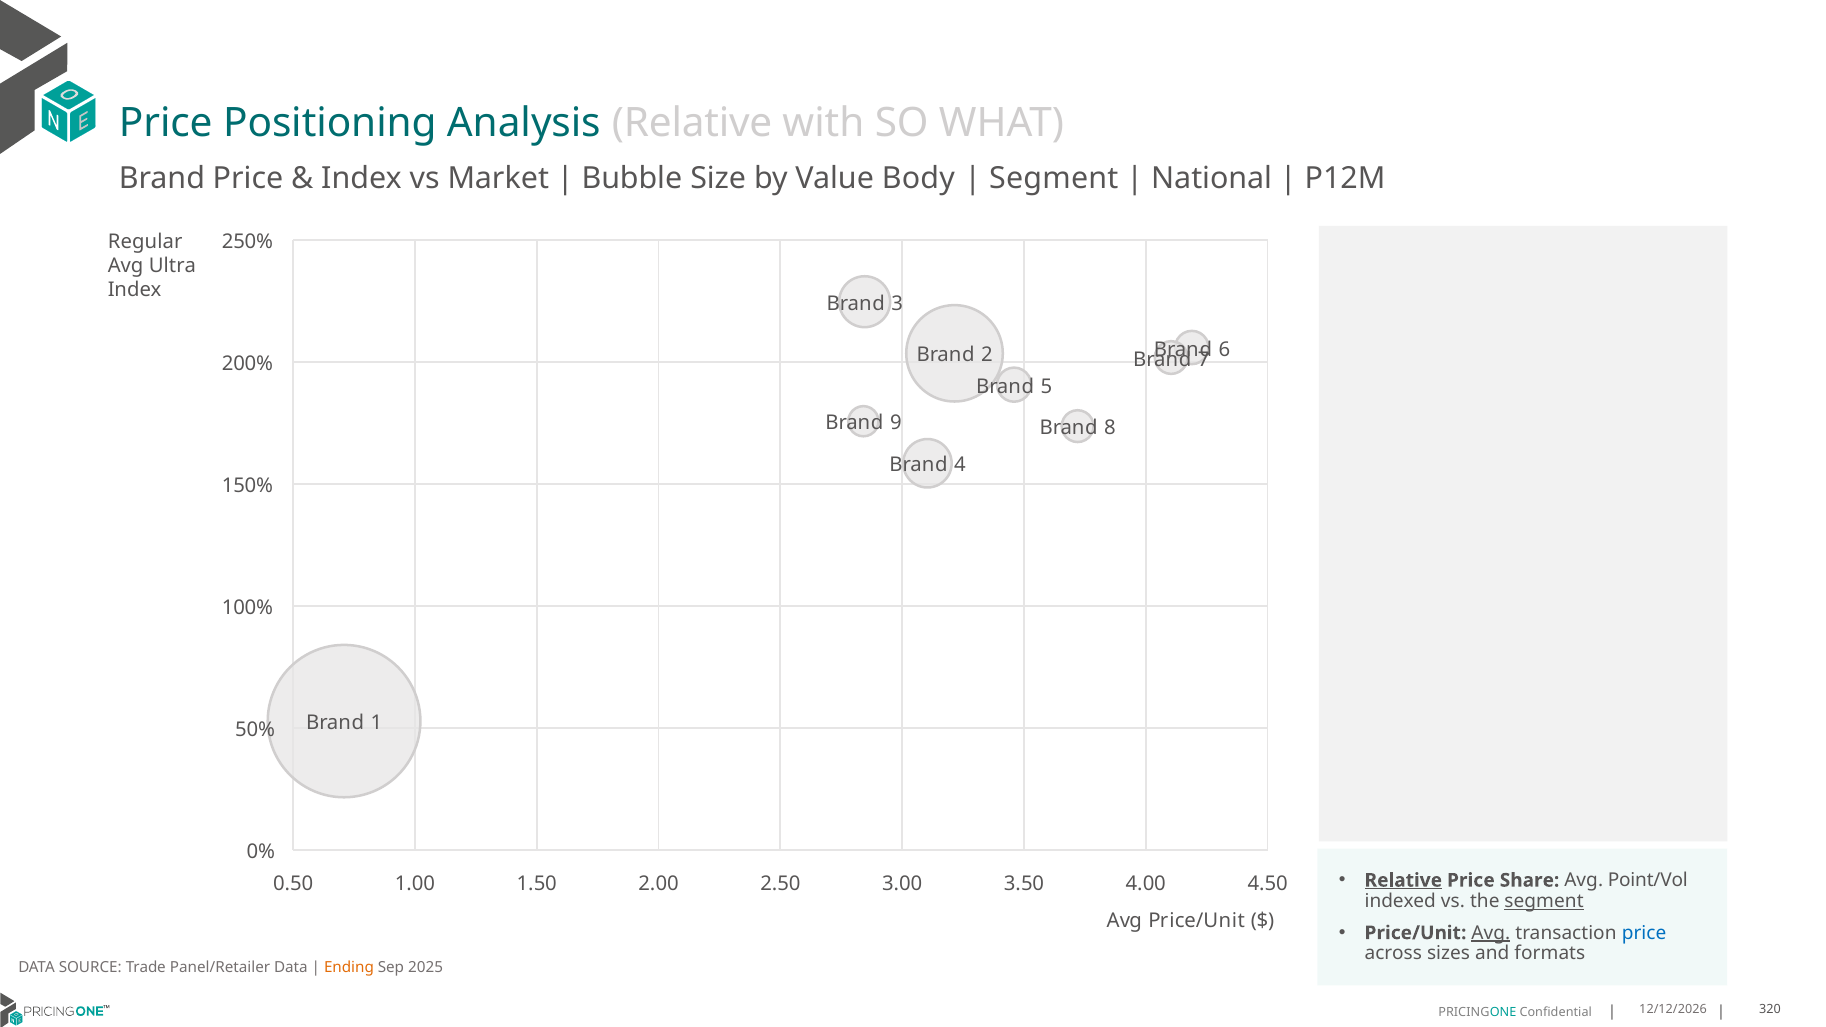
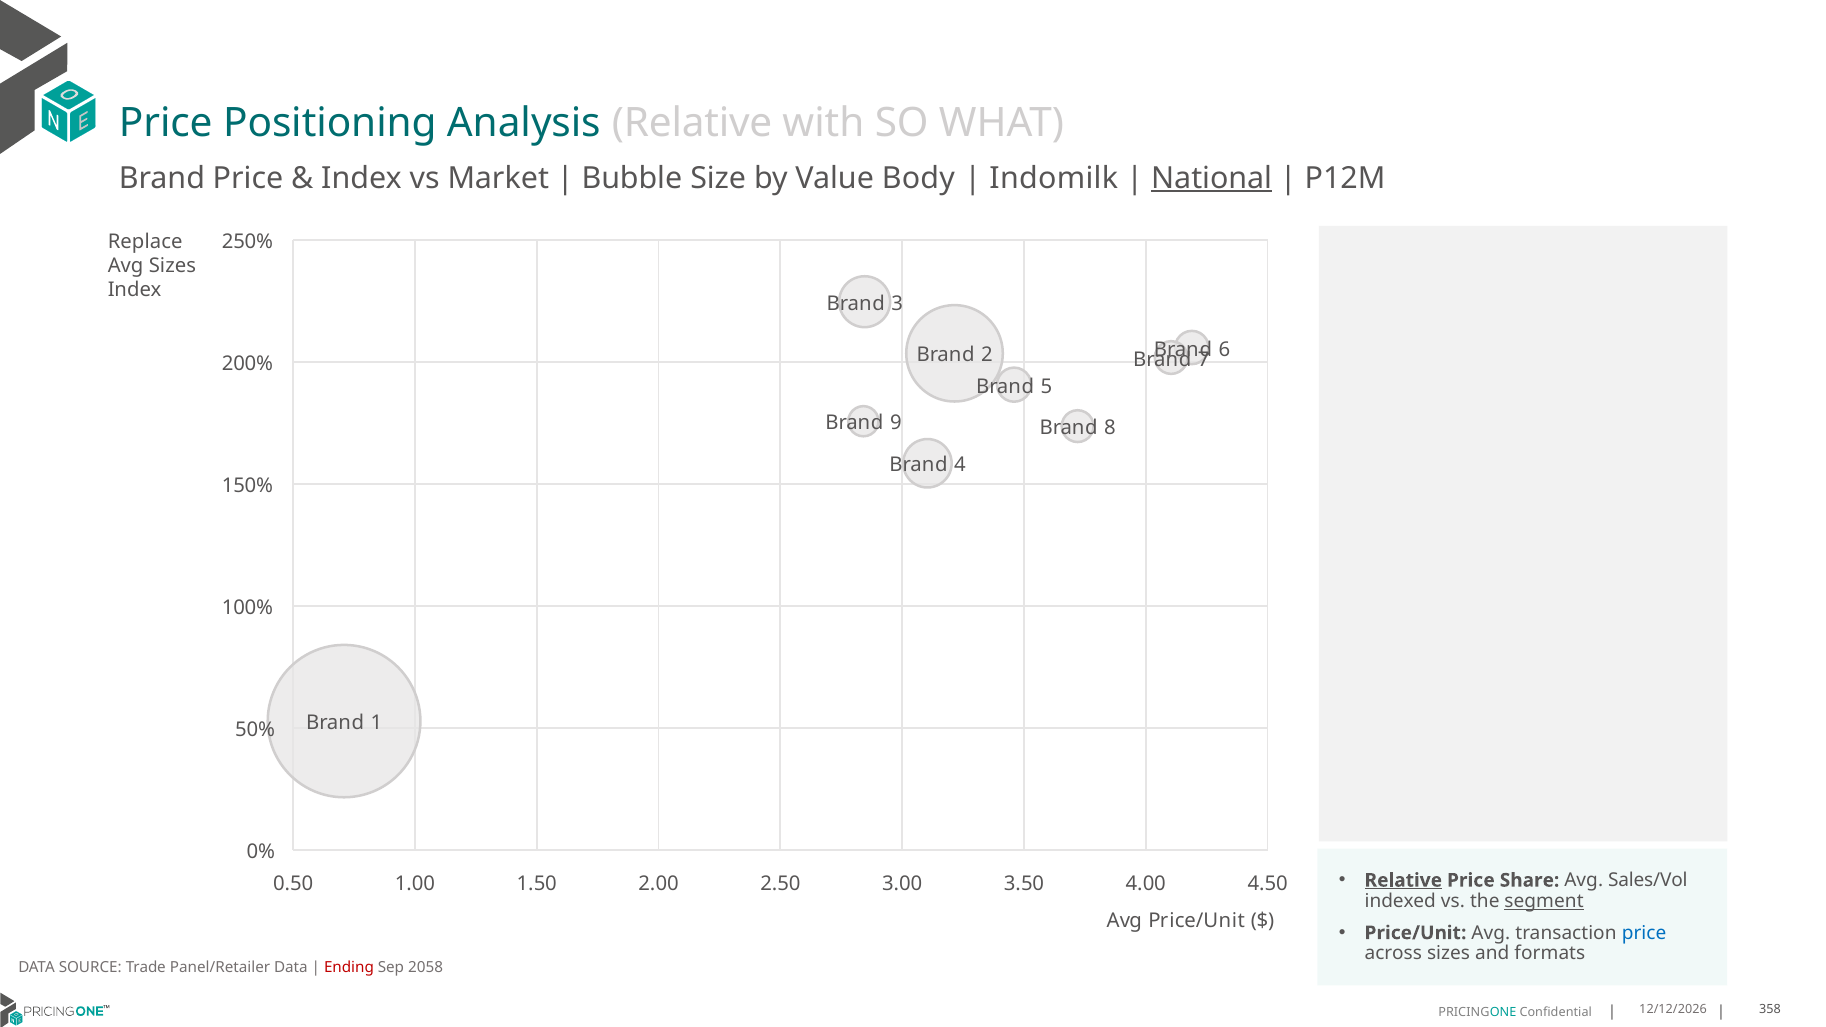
Segment at (1054, 178): Segment -> Indomilk
National underline: none -> present
Regular: Regular -> Replace
Avg Ultra: Ultra -> Sizes
Point/Vol: Point/Vol -> Sales/Vol
Avg at (1491, 933) underline: present -> none
Ending colour: orange -> red
2025: 2025 -> 2058
320: 320 -> 358
